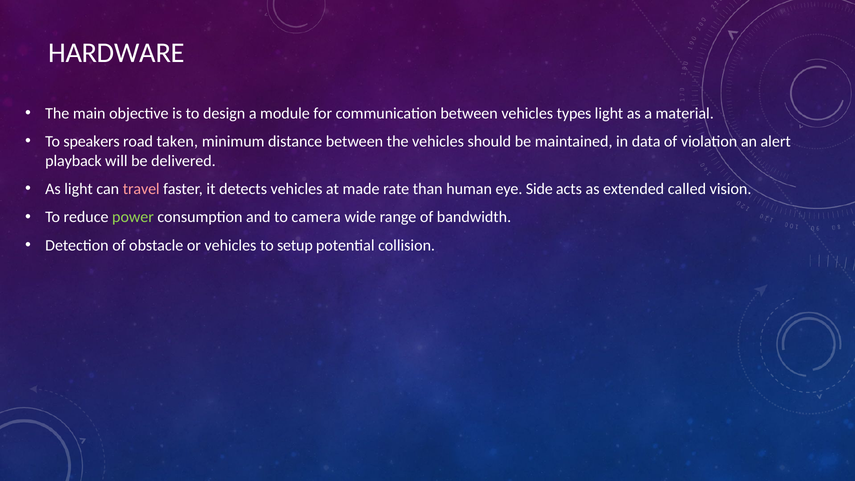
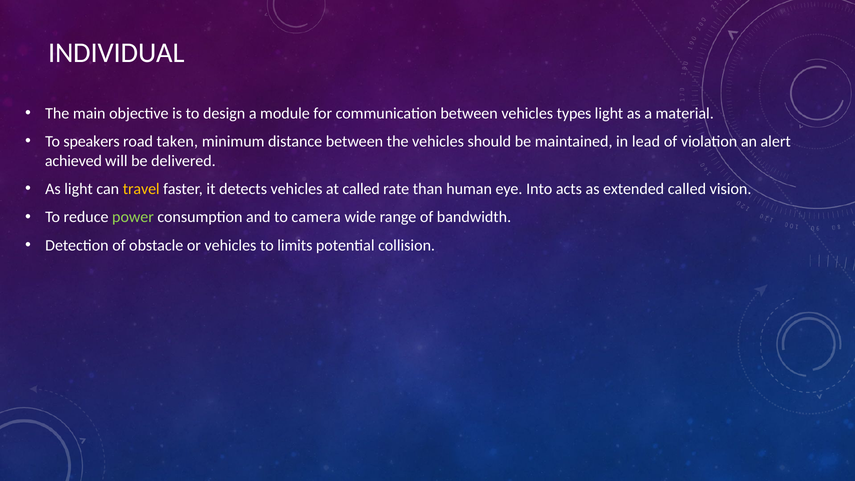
HARDWARE: HARDWARE -> INDIVIDUAL
data: data -> lead
playback: playback -> achieved
travel colour: pink -> yellow
at made: made -> called
Side: Side -> Into
setup: setup -> limits
